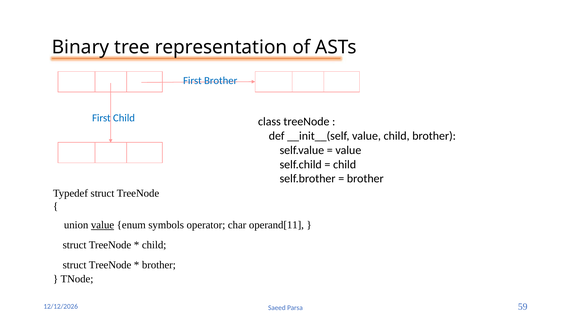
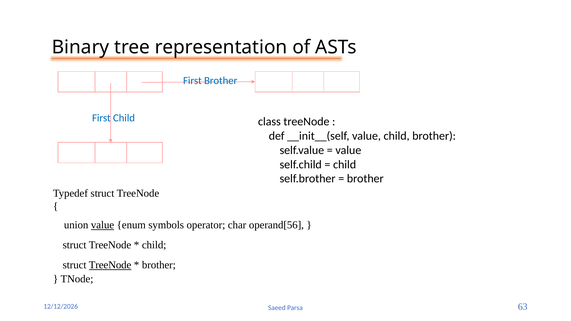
operand[11: operand[11 -> operand[56
TreeNode at (110, 265) underline: none -> present
59: 59 -> 63
